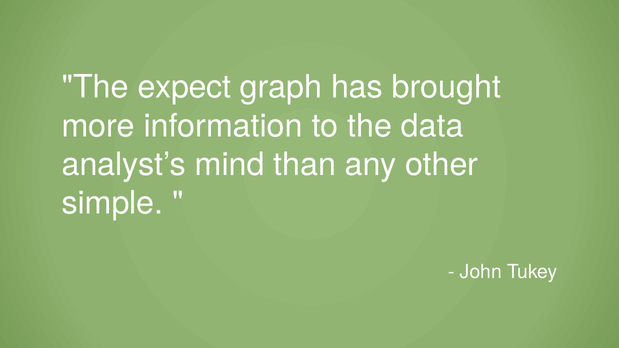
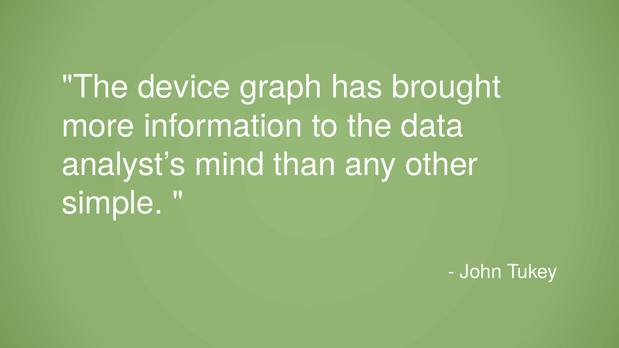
expect: expect -> device
